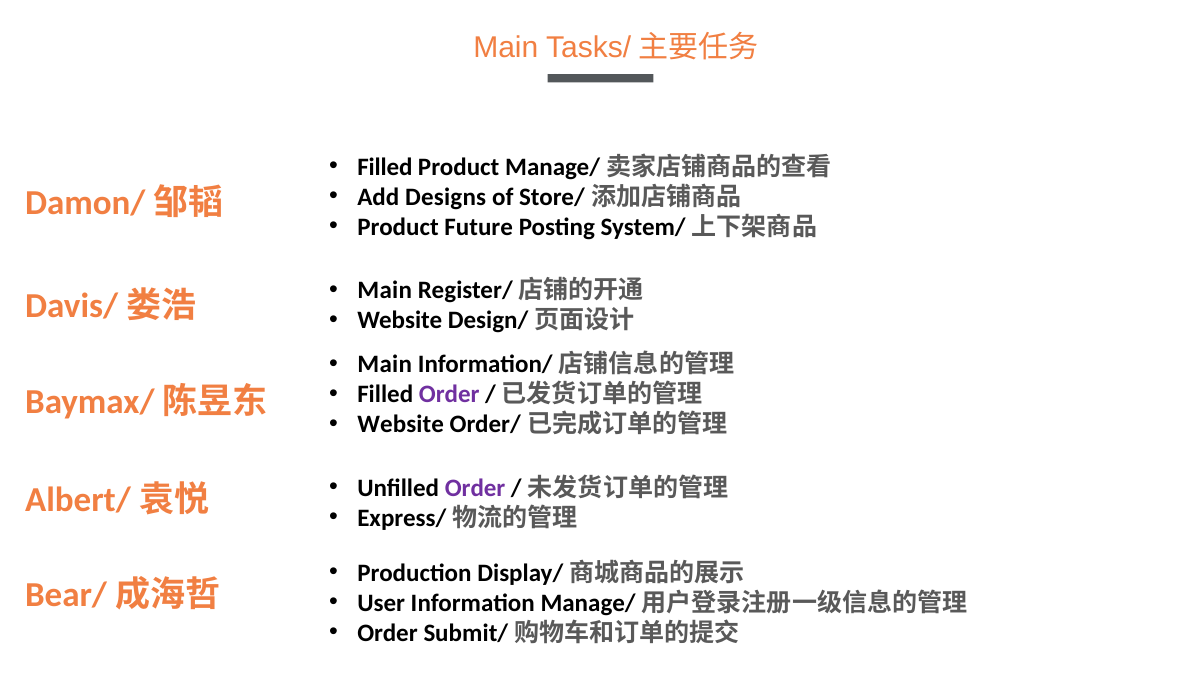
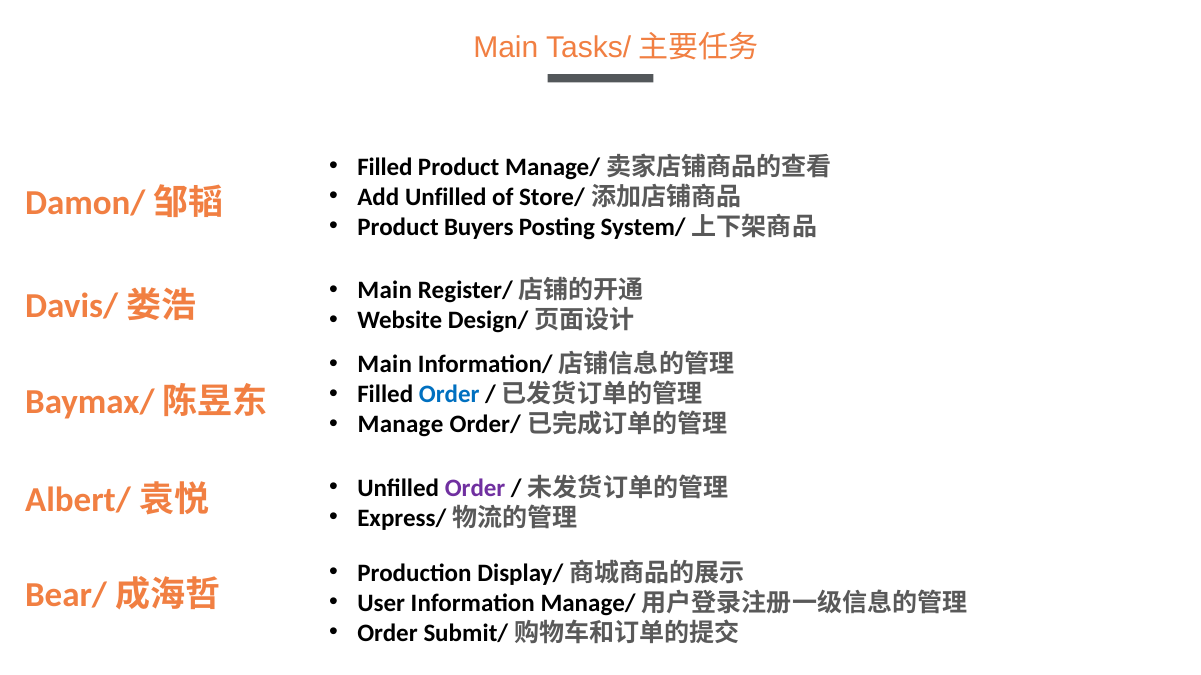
Add Designs: Designs -> Unfilled
Future: Future -> Buyers
Order at (449, 395) colour: purple -> blue
Website at (401, 425): Website -> Manage
